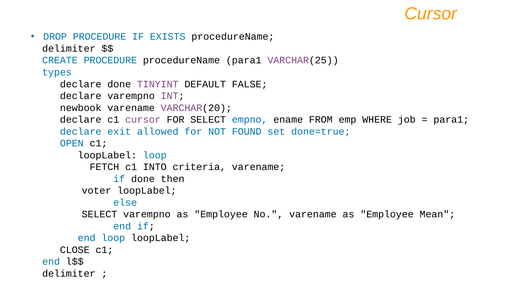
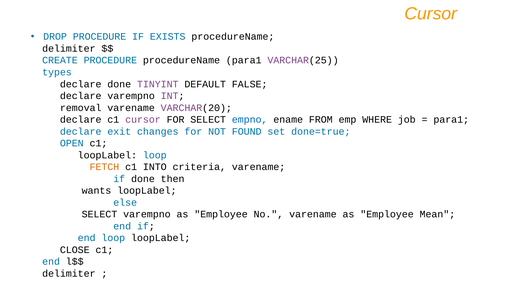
newbook: newbook -> removal
allowed: allowed -> changes
FETCH colour: black -> orange
voter: voter -> wants
